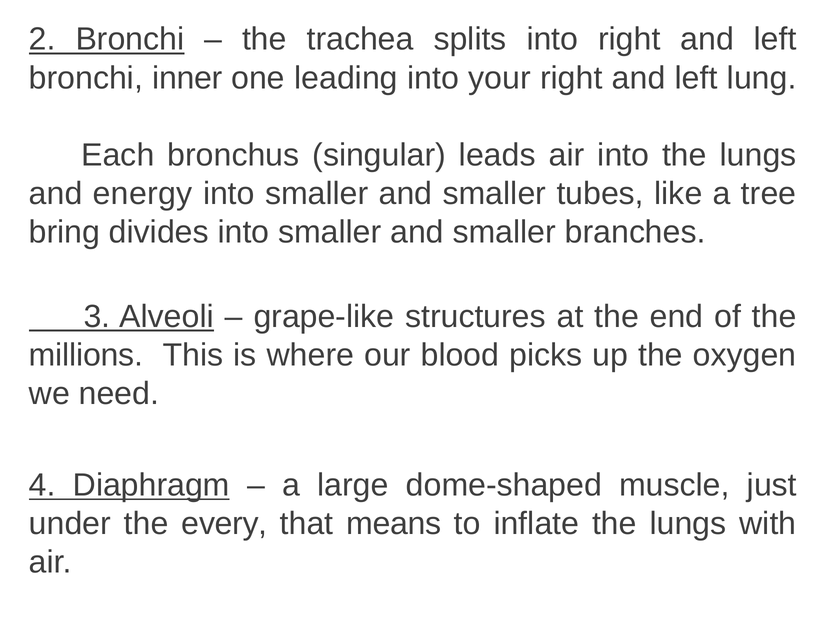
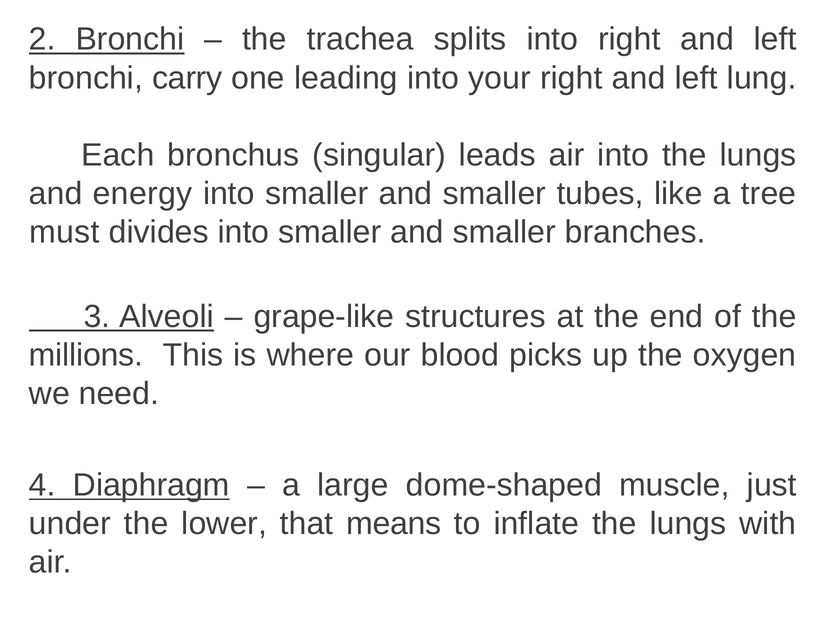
inner: inner -> carry
bring: bring -> must
every: every -> lower
